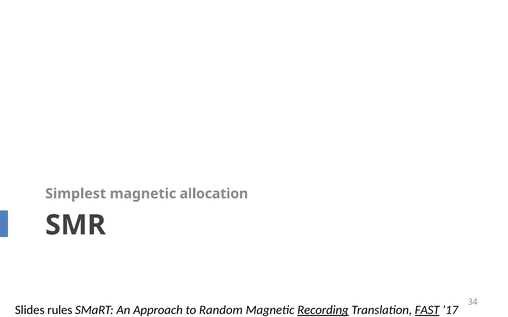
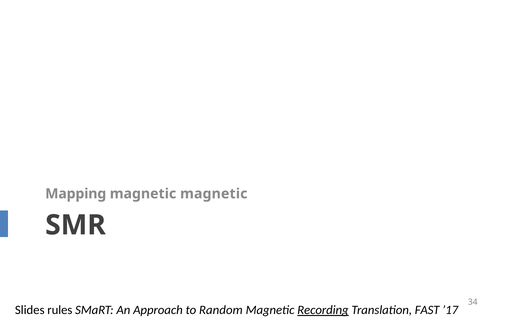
Simplest: Simplest -> Mapping
magnetic allocation: allocation -> magnetic
FAST underline: present -> none
